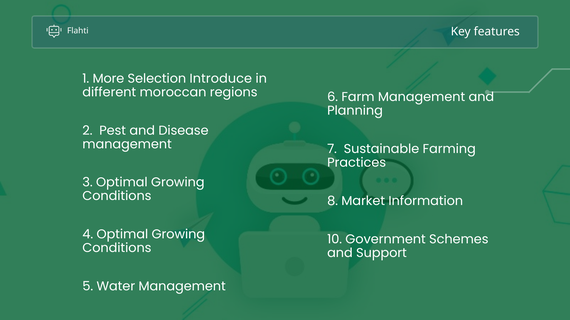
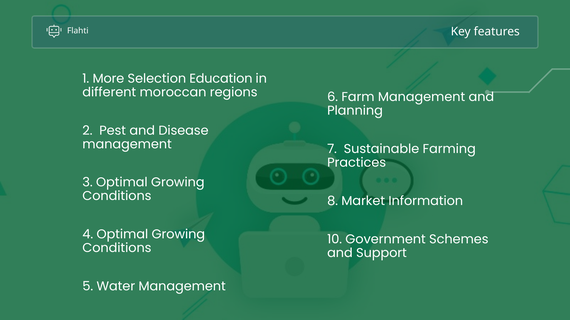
Introduce: Introduce -> Education
